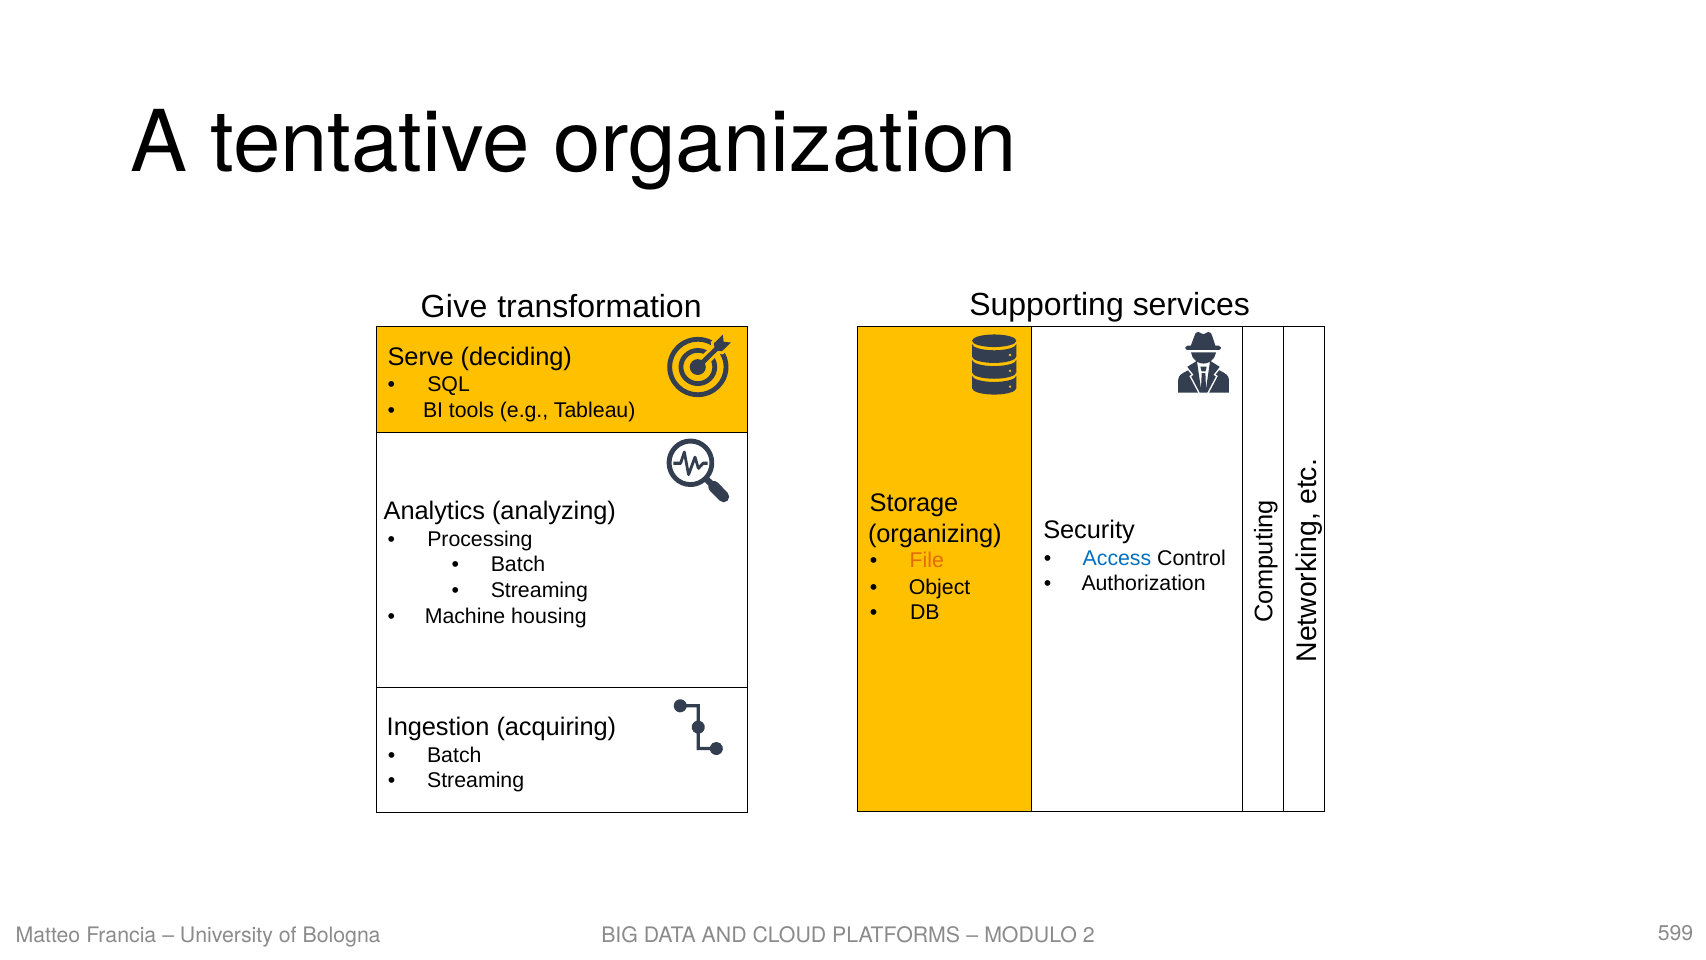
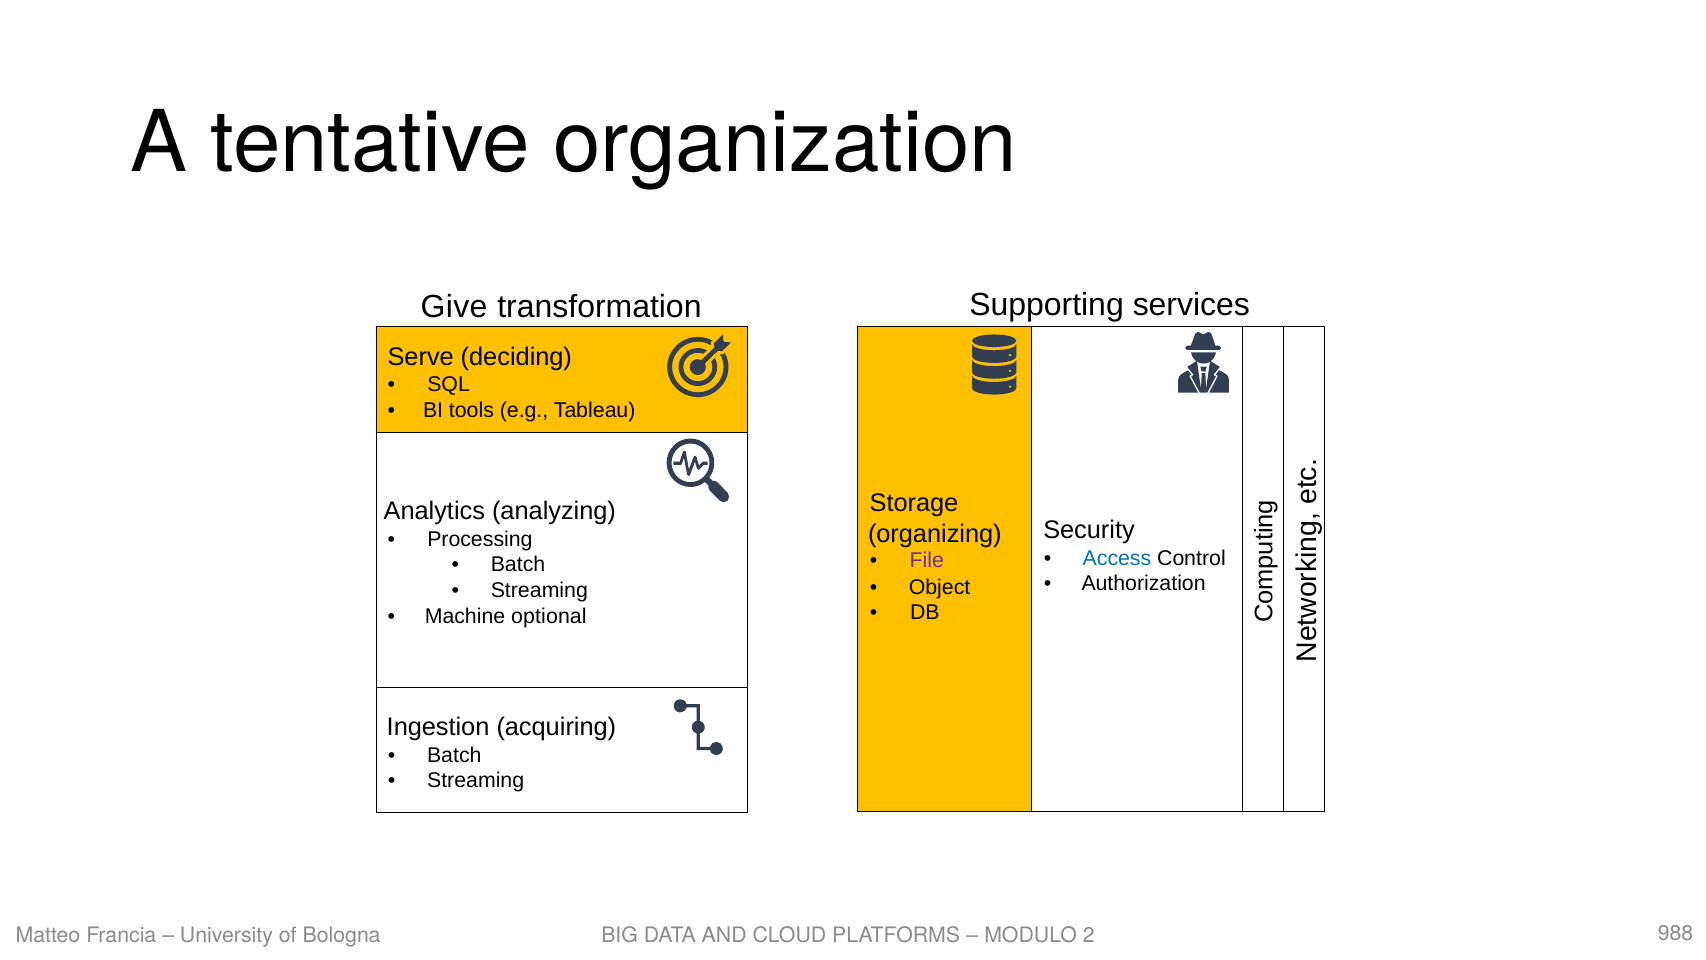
File colour: orange -> purple
housing: housing -> optional
599: 599 -> 988
